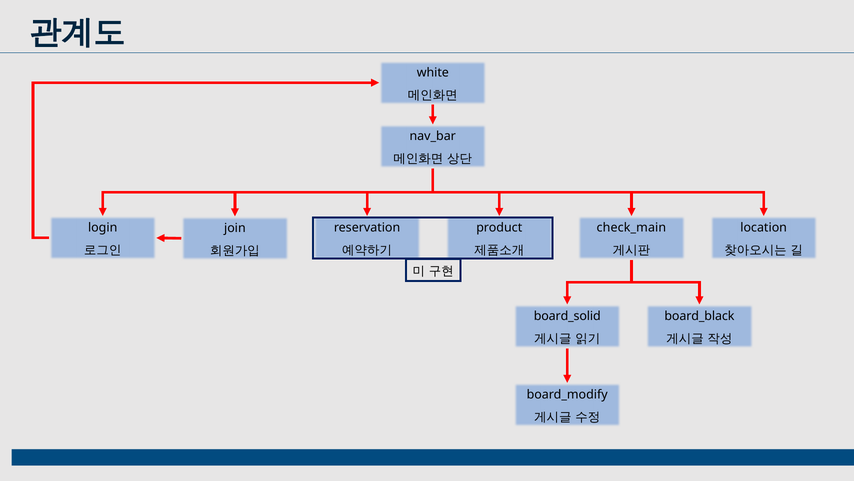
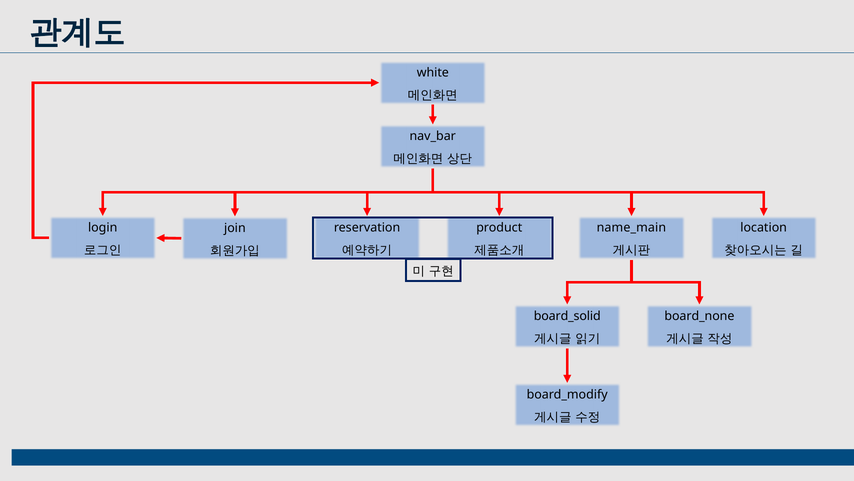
check_main: check_main -> name_main
board_black: board_black -> board_none
